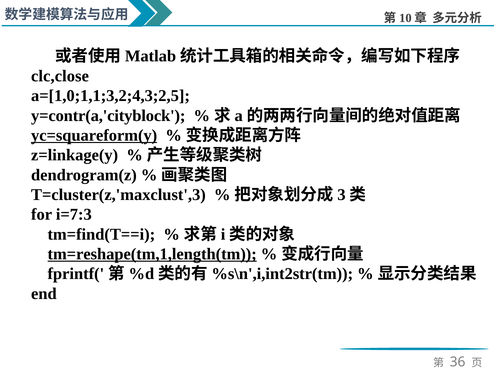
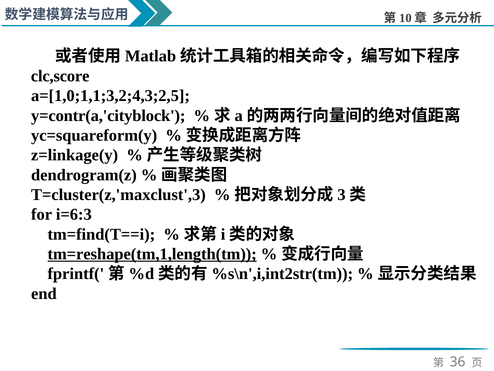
clc,close: clc,close -> clc,score
yc=squareform(y underline: present -> none
i=7:3: i=7:3 -> i=6:3
